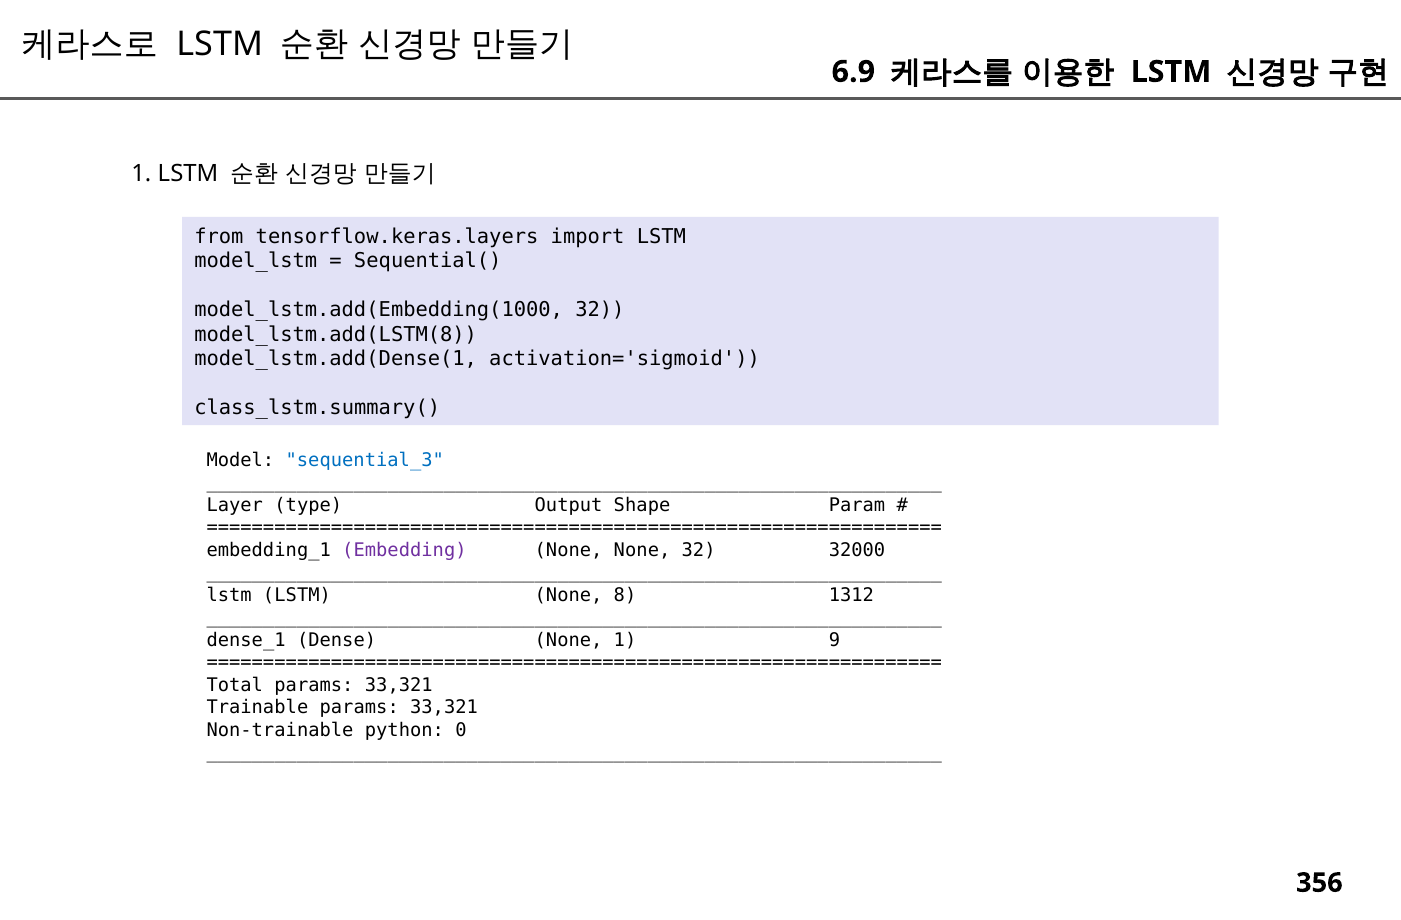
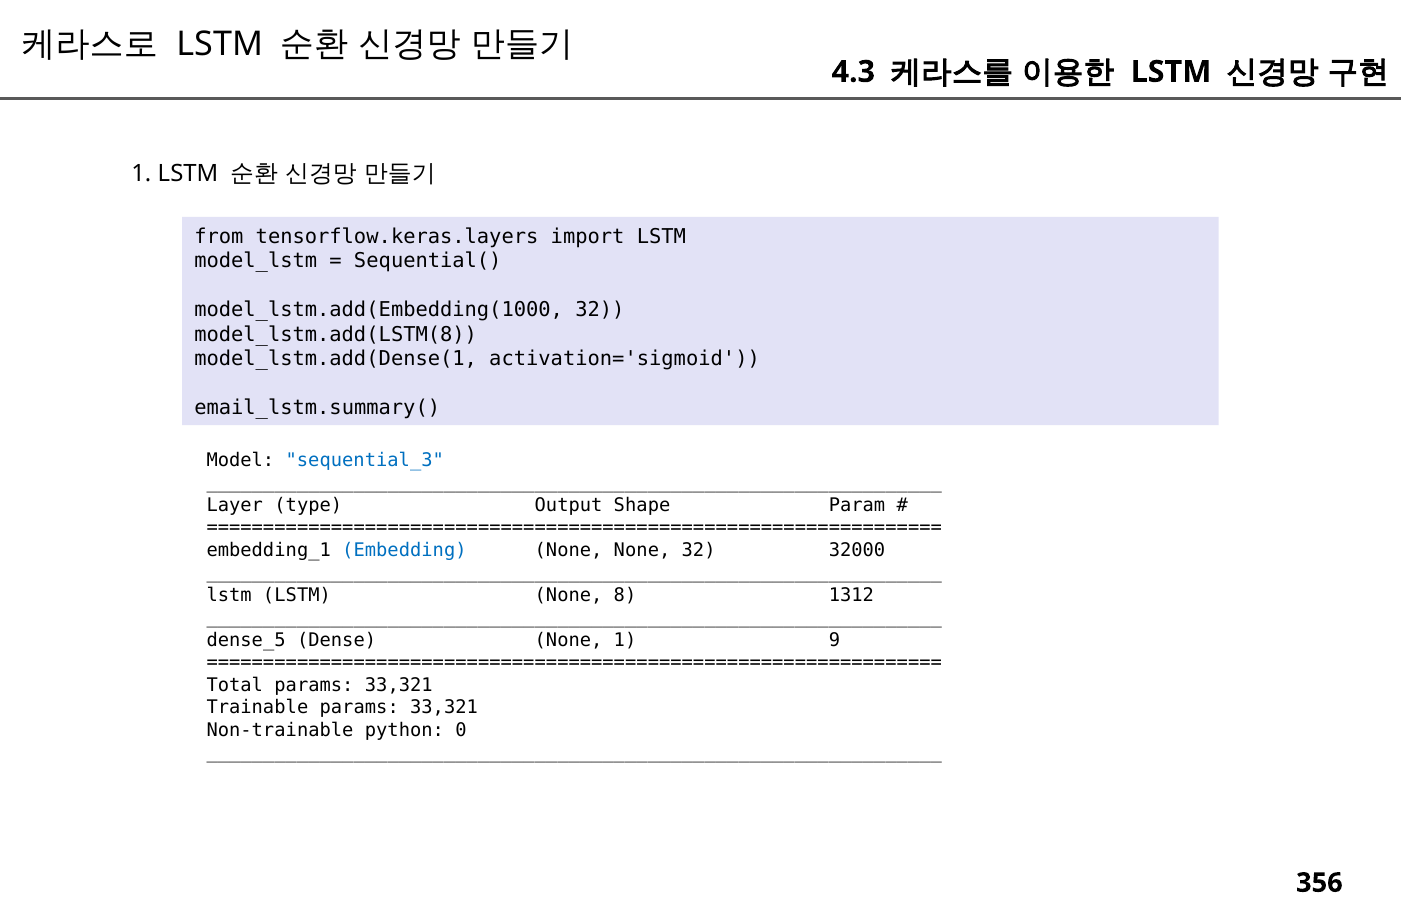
6.9: 6.9 -> 4.3
class_lstm.summary(: class_lstm.summary( -> email_lstm.summary(
Embedding colour: purple -> blue
dense_1: dense_1 -> dense_5
